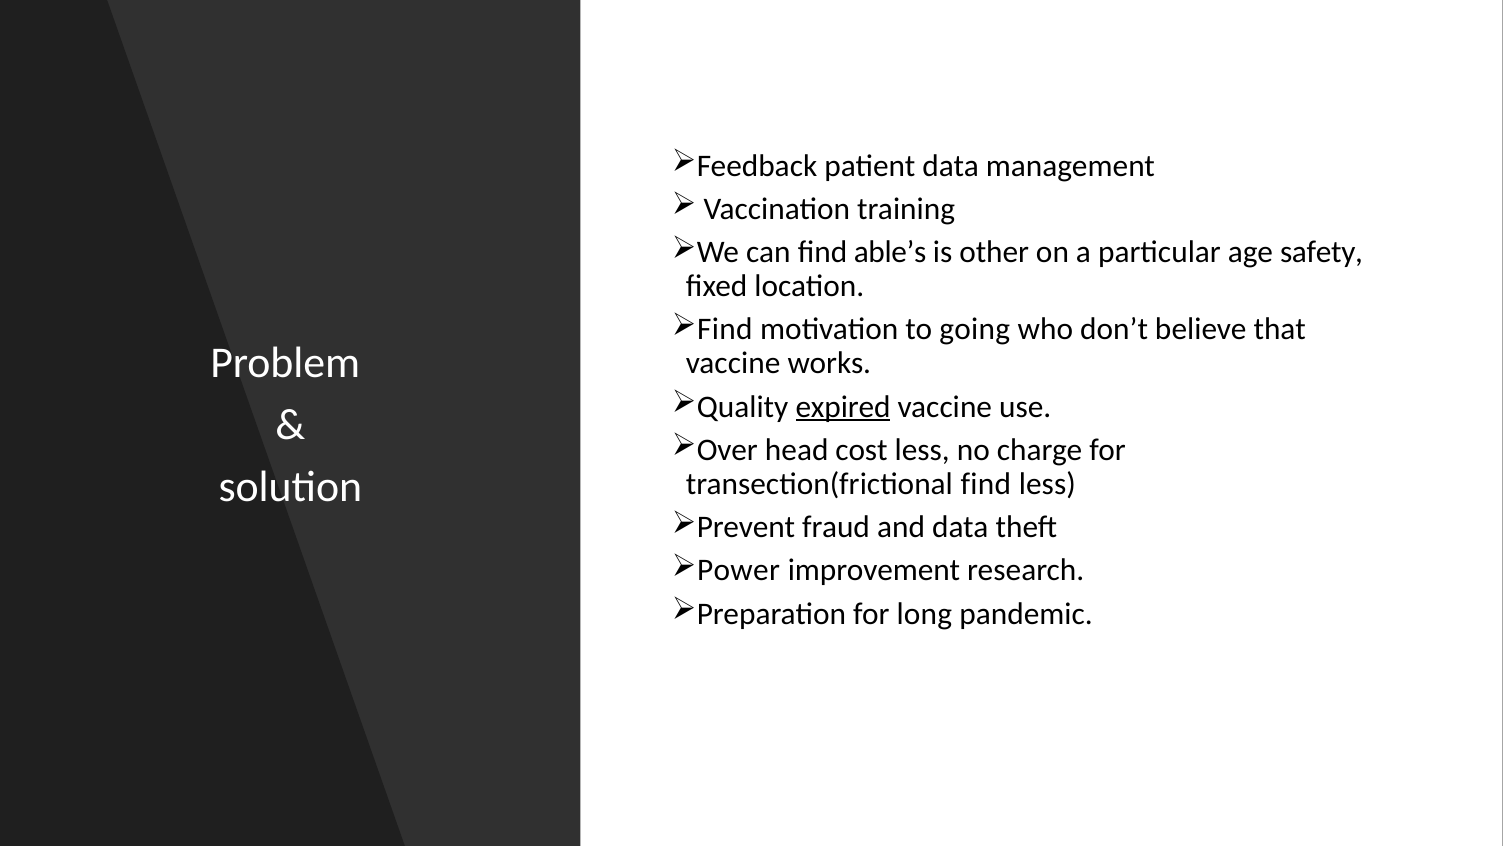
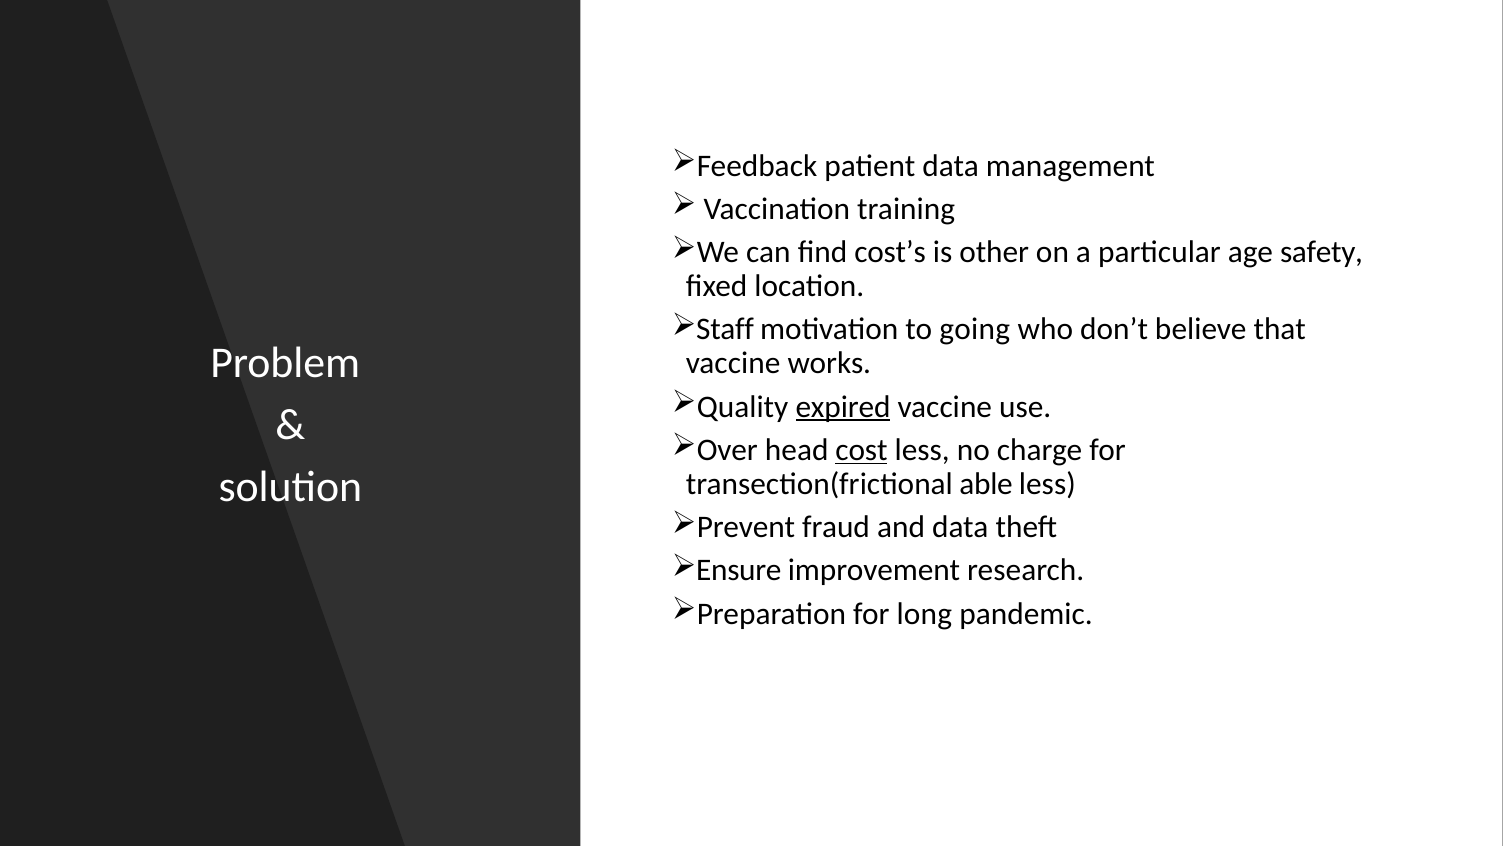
able’s: able’s -> cost’s
Find at (725, 329): Find -> Staff
cost underline: none -> present
transection(frictional find: find -> able
Power: Power -> Ensure
